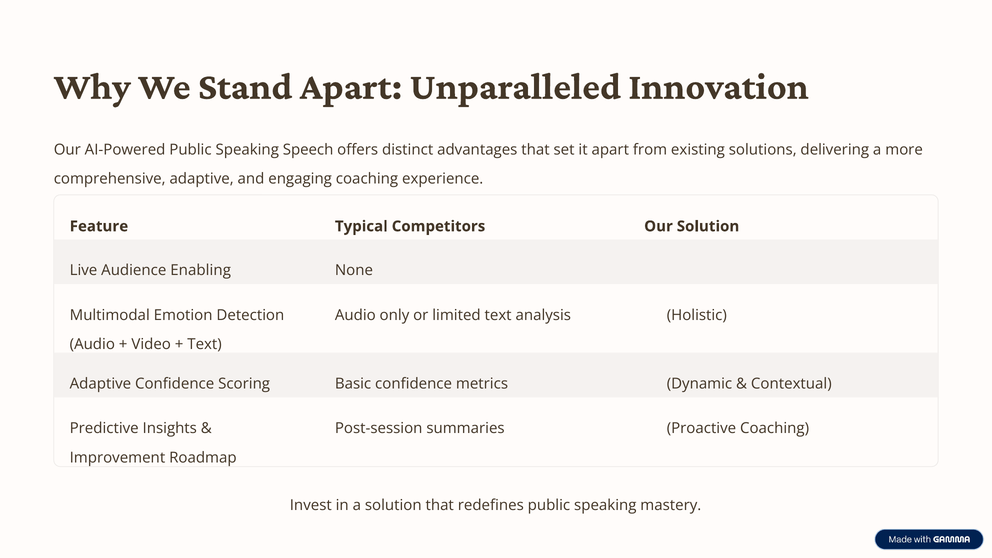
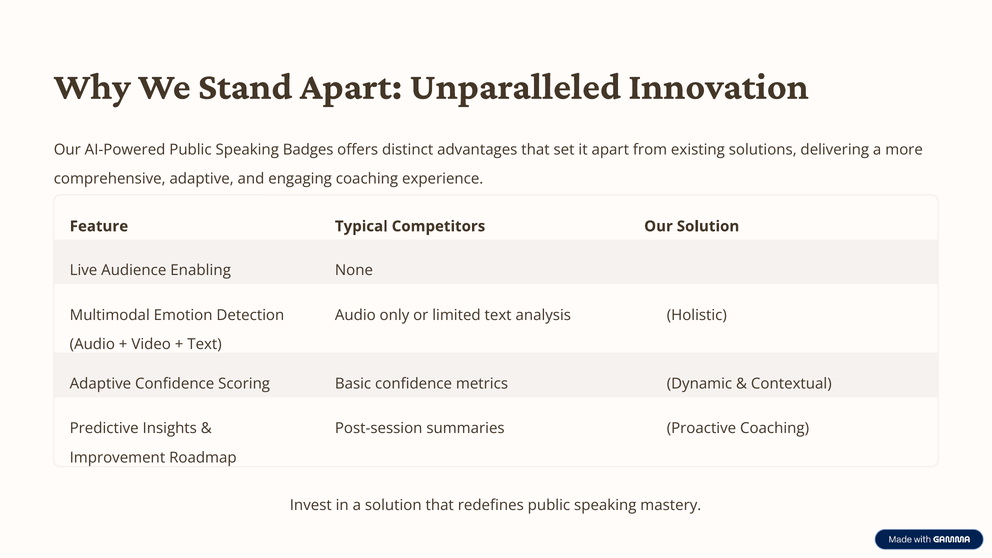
Speech: Speech -> Badges
